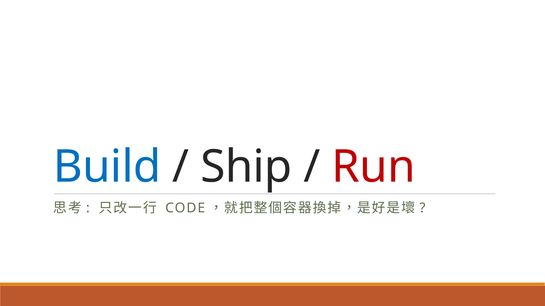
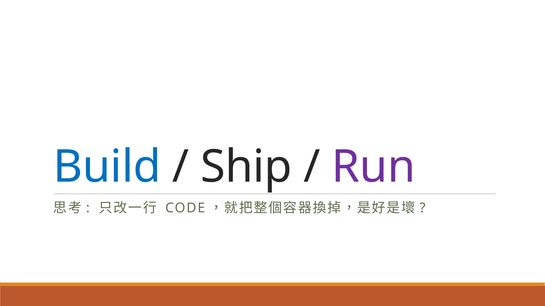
Run colour: red -> purple
